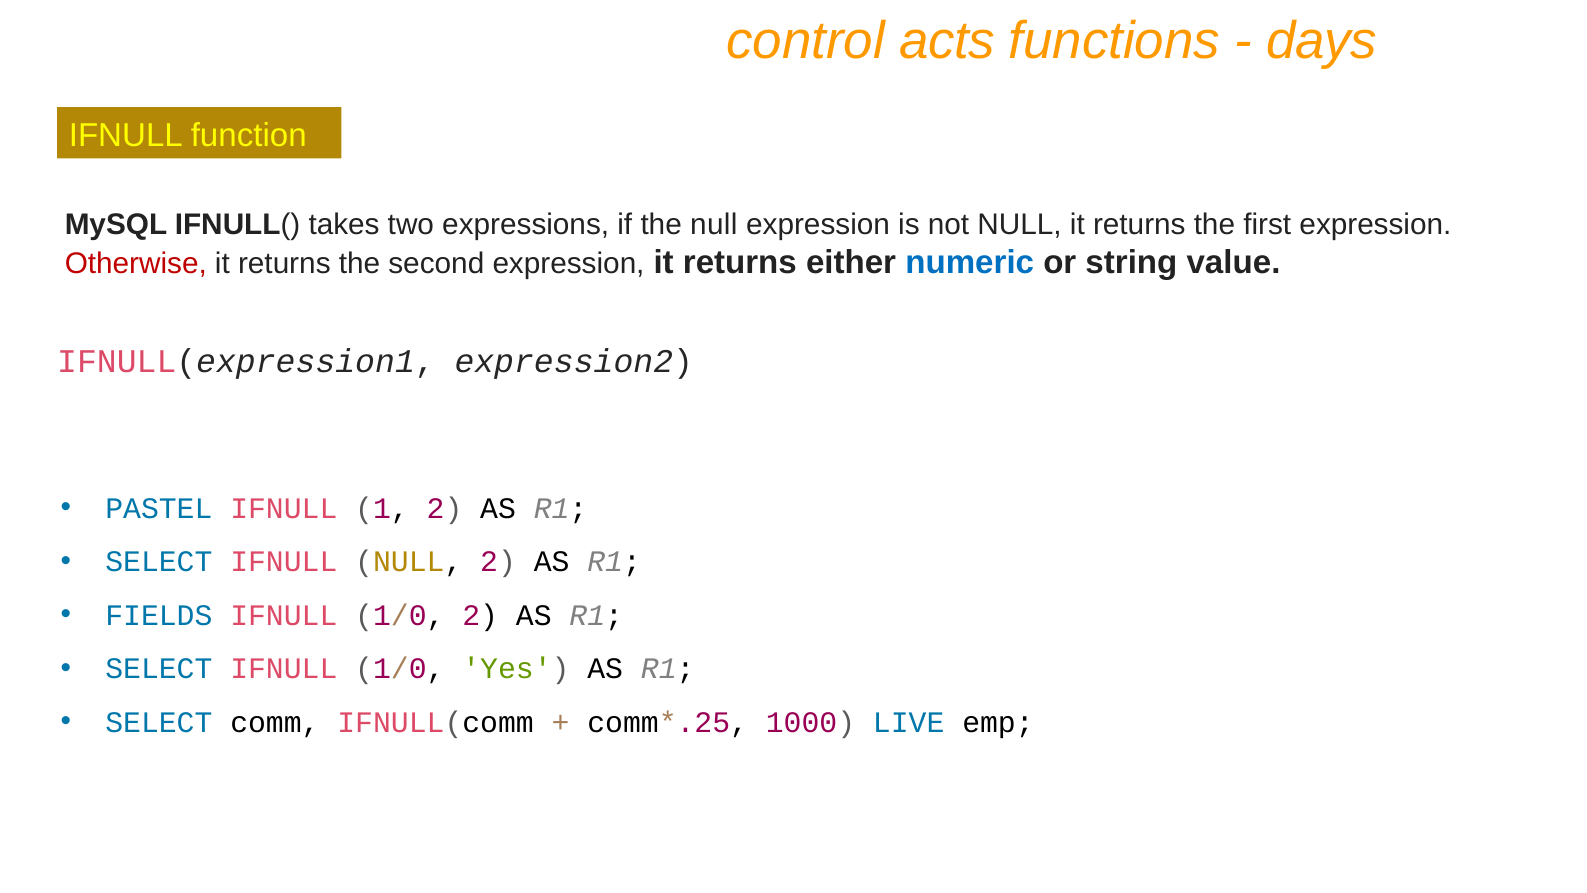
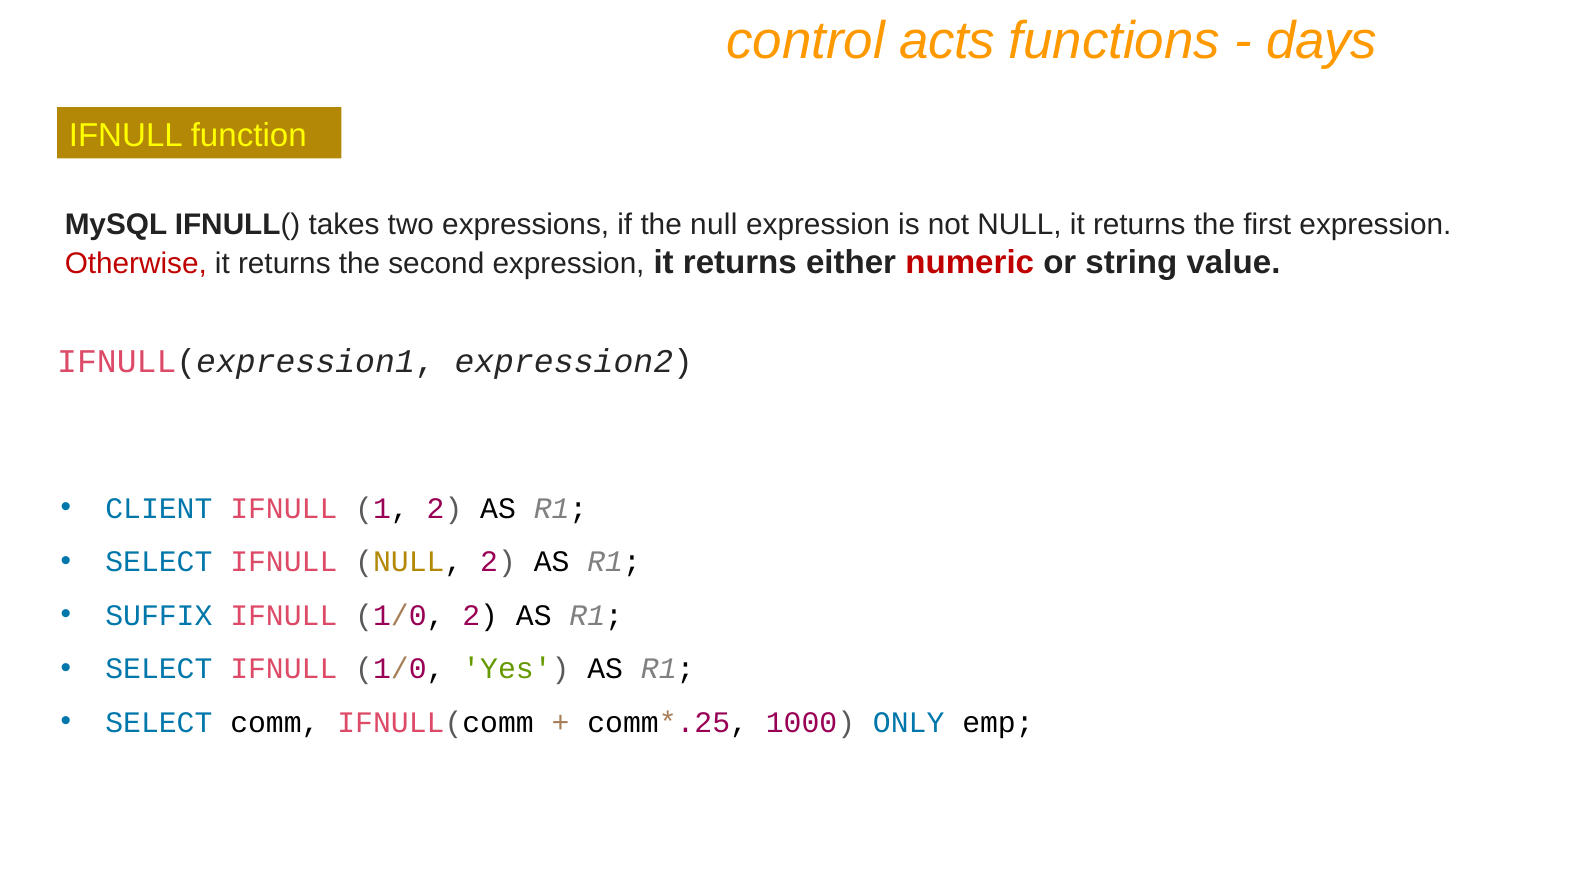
numeric colour: blue -> red
PASTEL: PASTEL -> CLIENT
FIELDS: FIELDS -> SUFFIX
LIVE: LIVE -> ONLY
